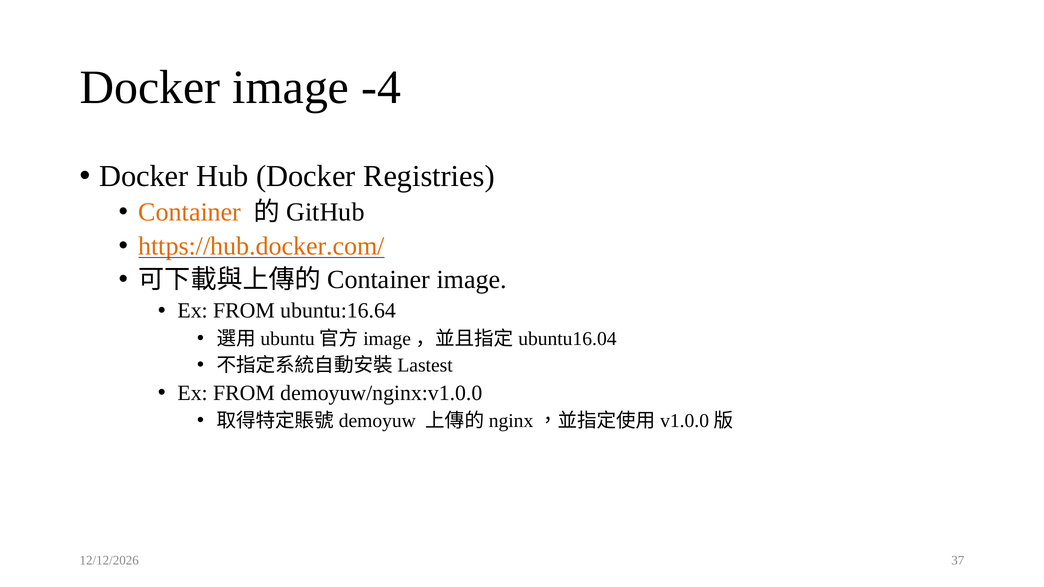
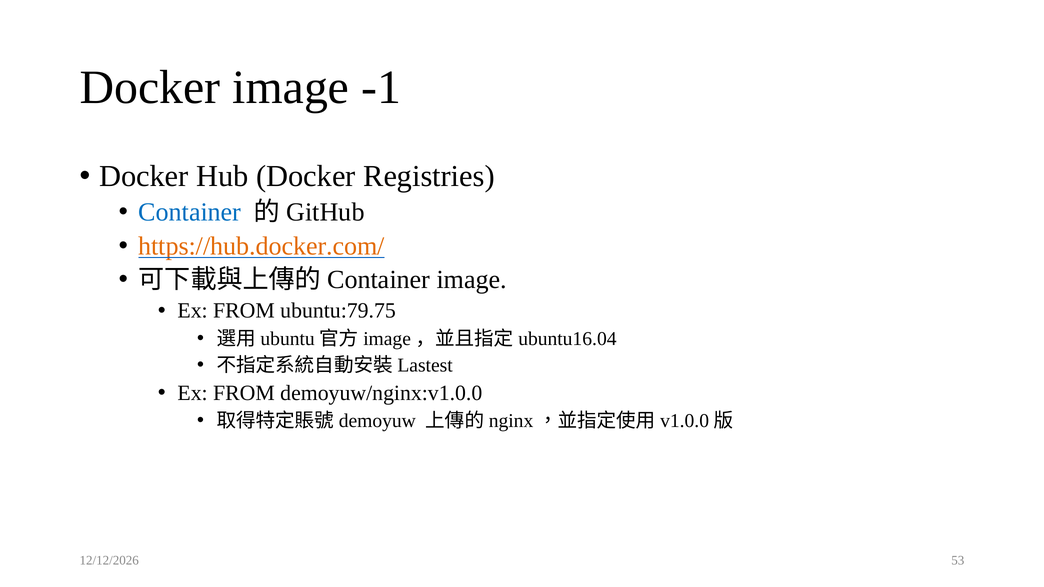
-4: -4 -> -1
Container colour: orange -> blue
ubuntu:16.64: ubuntu:16.64 -> ubuntu:79.75
37: 37 -> 53
